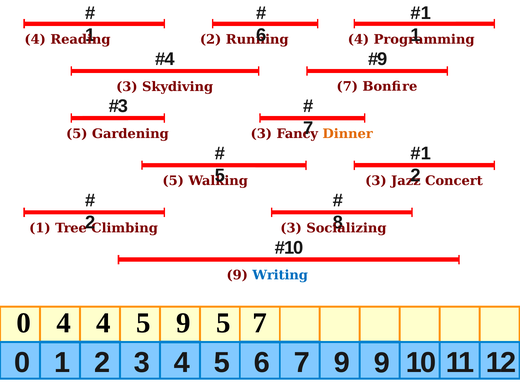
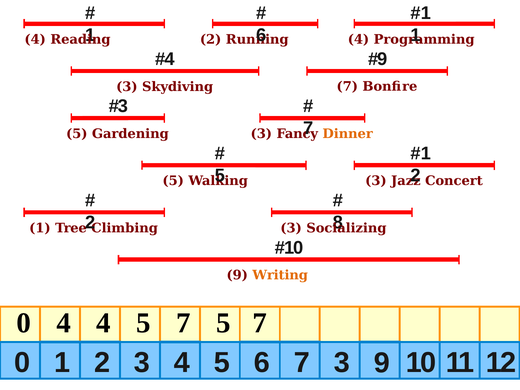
Writing colour: blue -> orange
4 5 9: 9 -> 7
7 9: 9 -> 3
